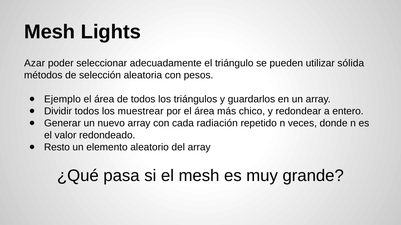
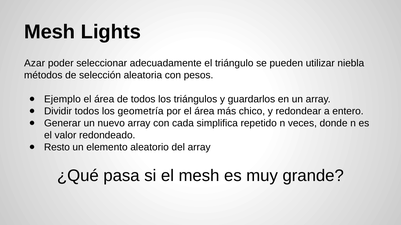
sólida: sólida -> niebla
muestrear: muestrear -> geometría
radiación: radiación -> simplifica
